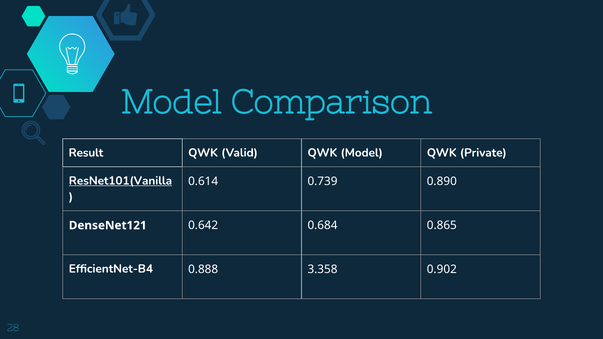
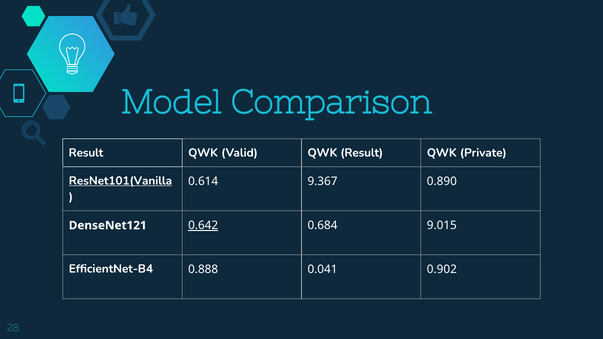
QWK Model: Model -> Result
0.739: 0.739 -> 9.367
0.642 underline: none -> present
0.865: 0.865 -> 9.015
3.358: 3.358 -> 0.041
